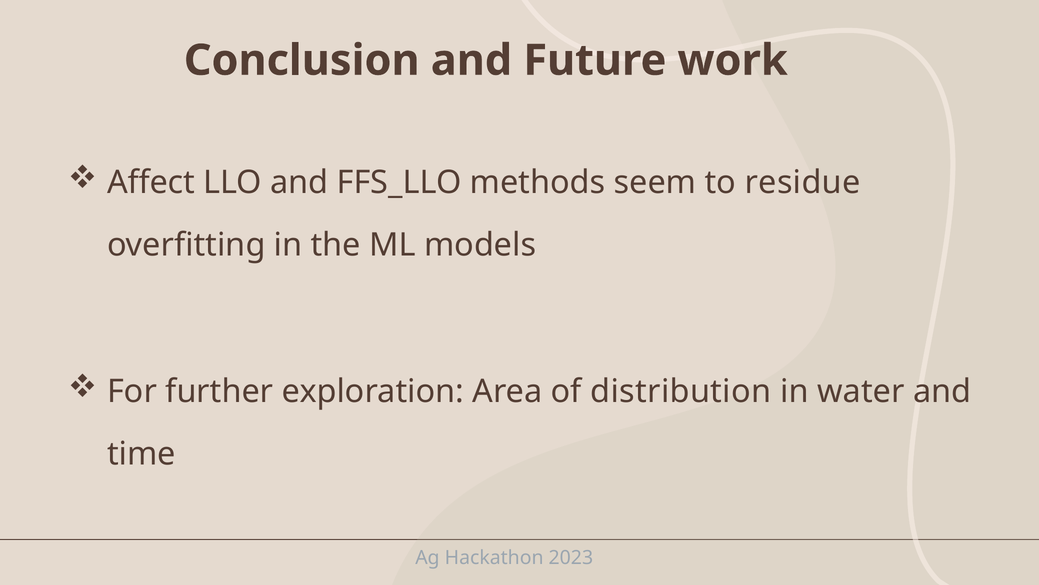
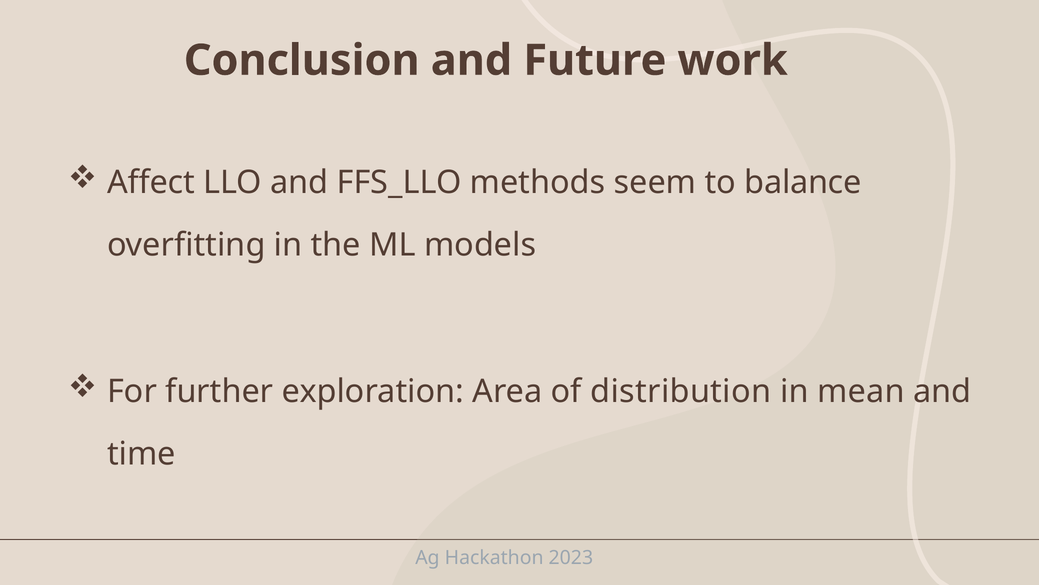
residue: residue -> balance
water: water -> mean
